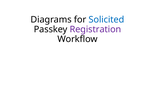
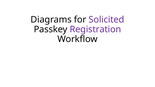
Solicited colour: blue -> purple
